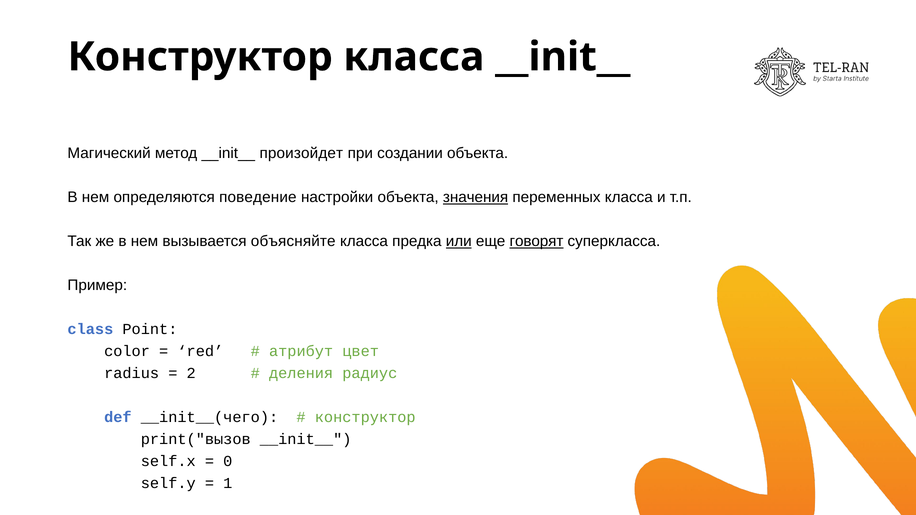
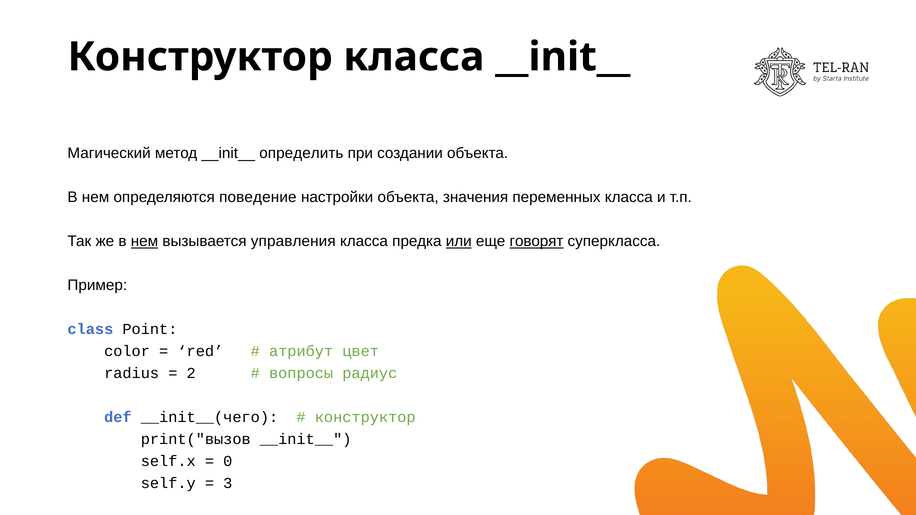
произойдет: произойдет -> определить
значения underline: present -> none
нем at (144, 241) underline: none -> present
объясняйте: объясняйте -> управления
деления: деления -> вопросы
1: 1 -> 3
